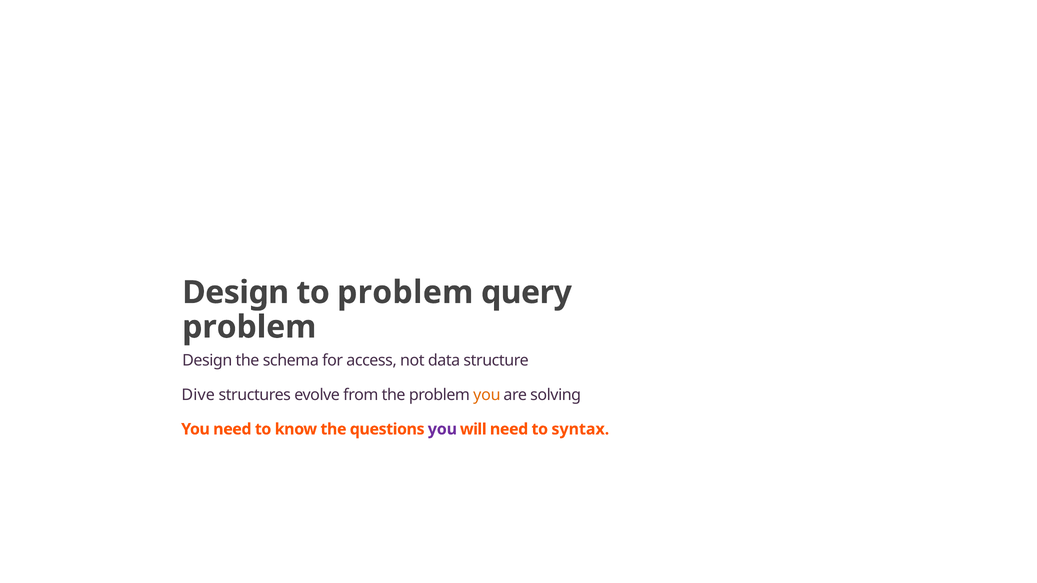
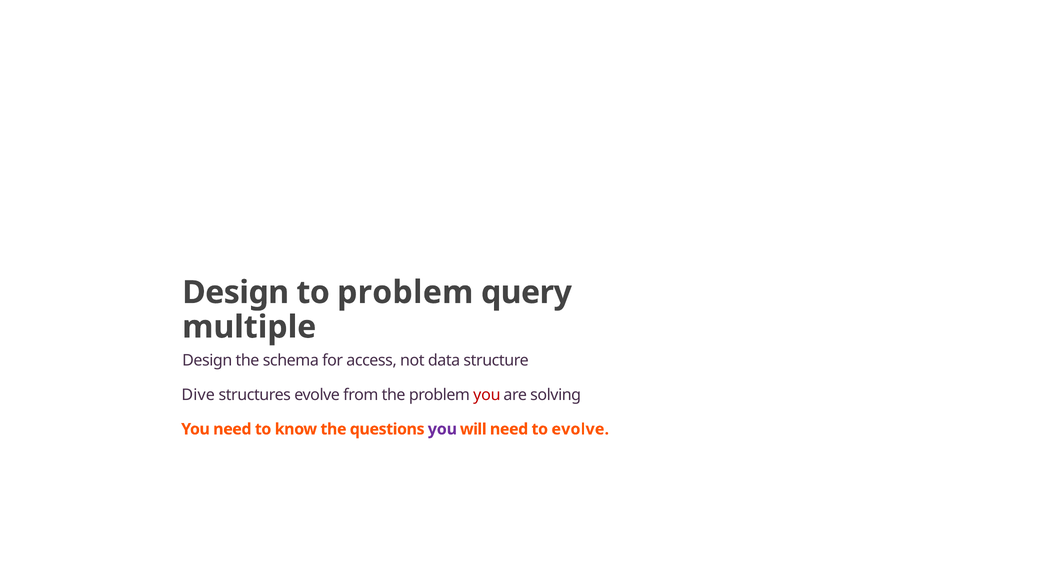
problem at (249, 327): problem -> multiple
you at (487, 395) colour: orange -> red
to syntax: syntax -> evolve
